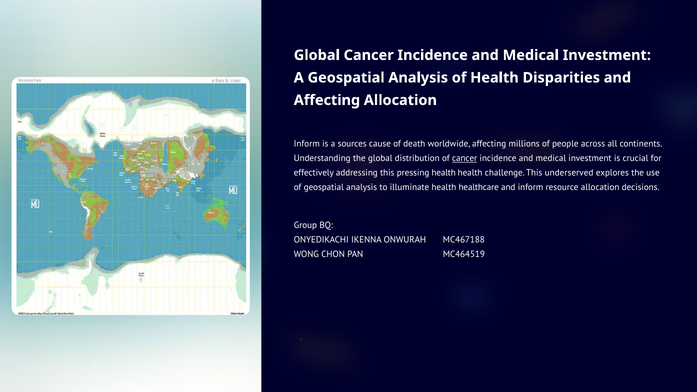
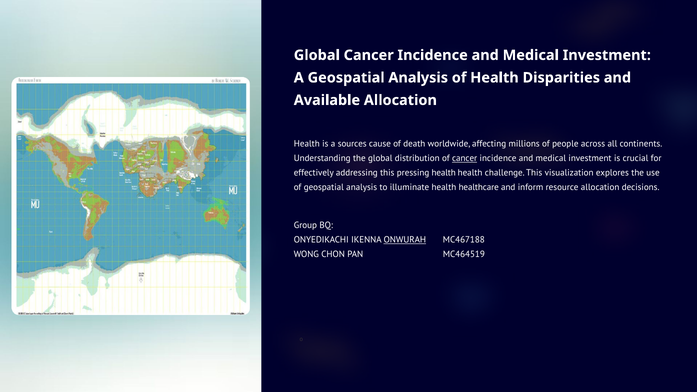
Affecting at (327, 100): Affecting -> Available
Inform at (307, 144): Inform -> Health
underserved: underserved -> visualization
ONWURAH underline: none -> present
